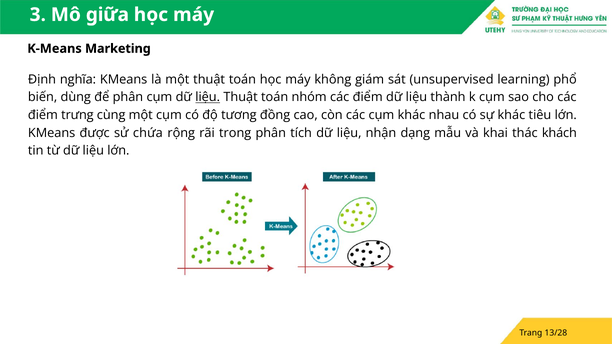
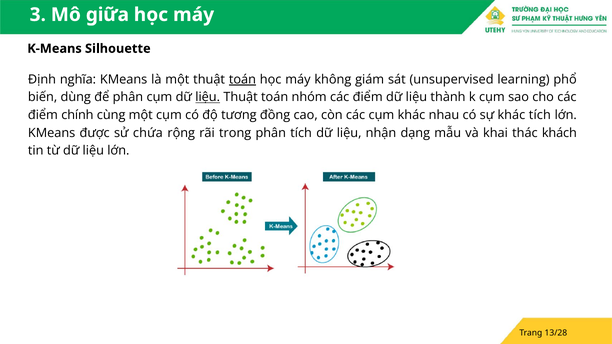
Marketing: Marketing -> Silhouette
toán at (242, 79) underline: none -> present
trưng: trưng -> chính
khác tiêu: tiêu -> tích
